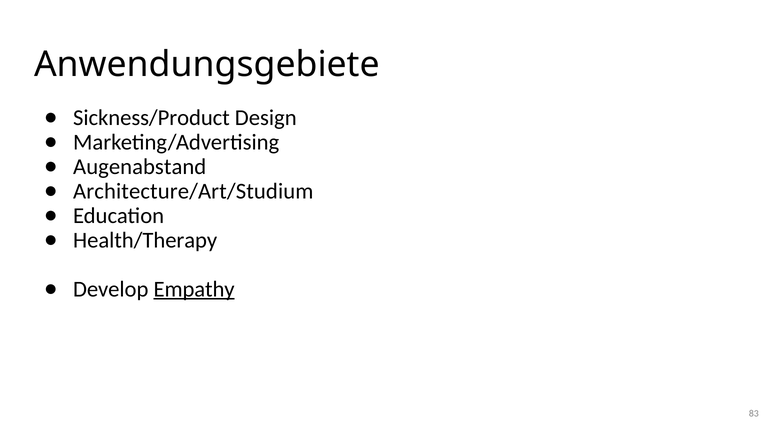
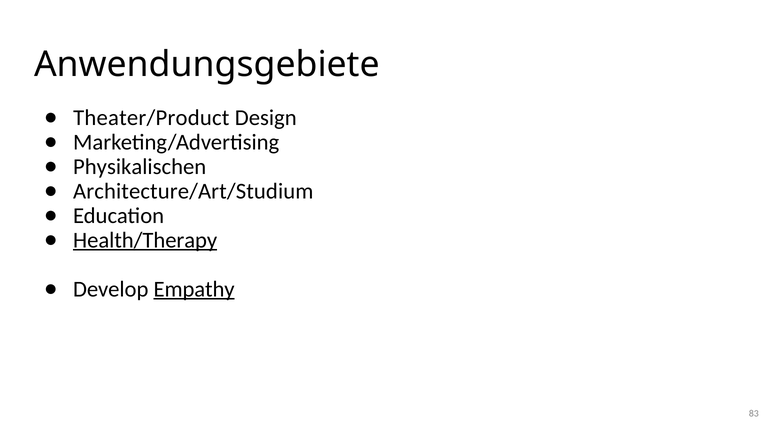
Sickness/Product: Sickness/Product -> Theater/Product
Augenabstand: Augenabstand -> Physikalischen
Health/Therapy underline: none -> present
